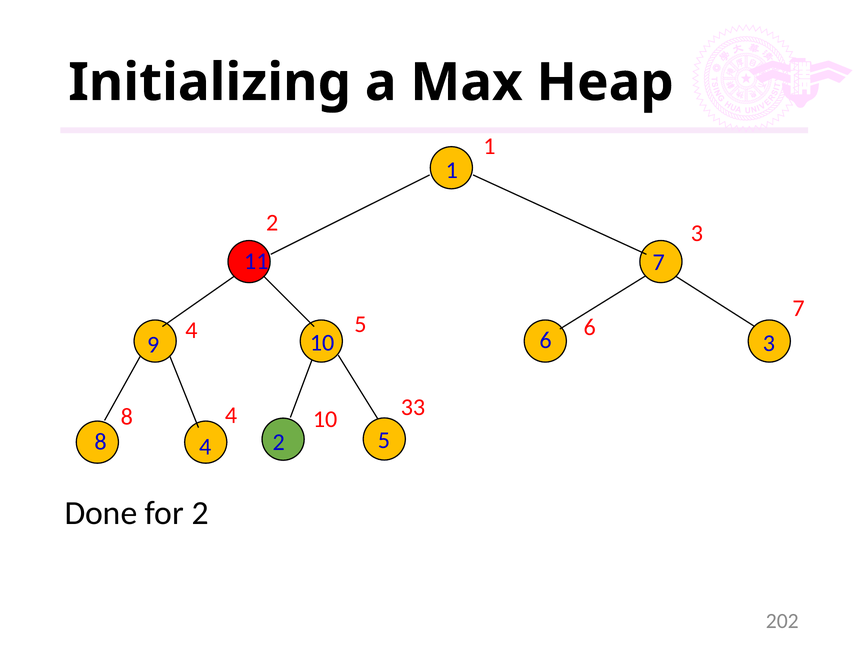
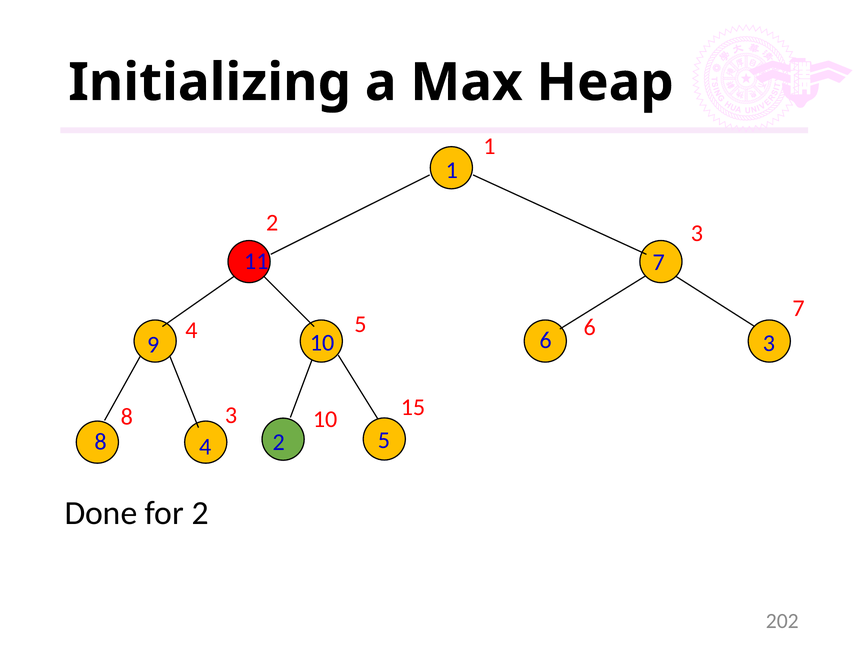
8 4: 4 -> 3
33: 33 -> 15
